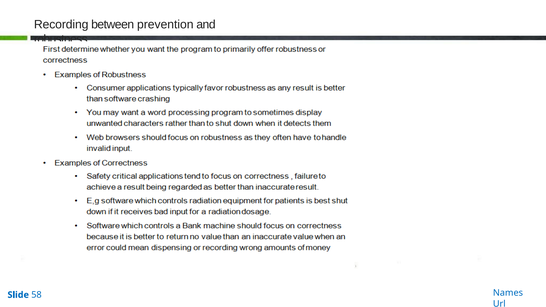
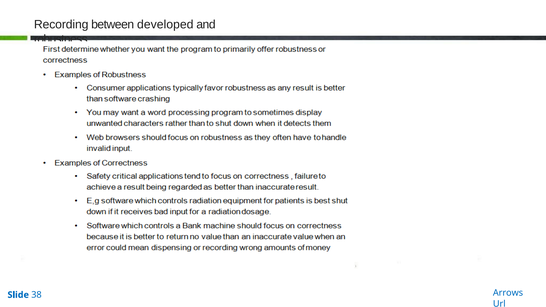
prevention: prevention -> developed
Names: Names -> Arrows
58: 58 -> 38
